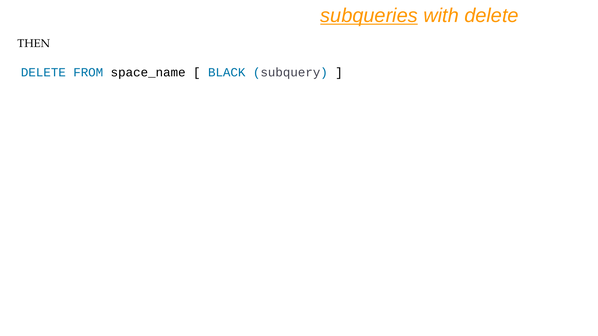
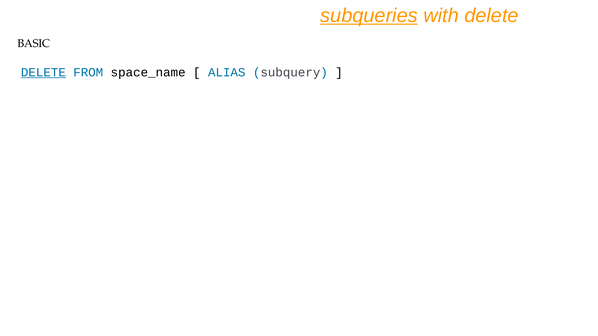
THEN: THEN -> BASIC
DELETE at (43, 72) underline: none -> present
BLACK: BLACK -> ALIAS
